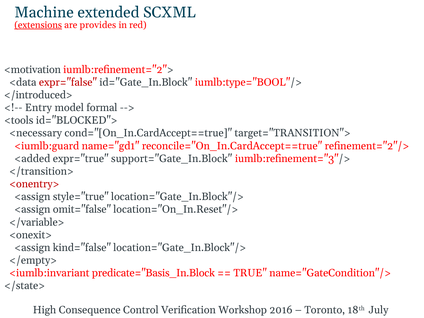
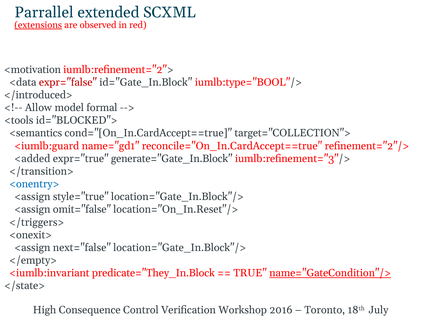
Machine: Machine -> Parrallel
provides: provides -> observed
Entry: Entry -> Allow
<necessary: <necessary -> <semantics
target="TRANSITION">: target="TRANSITION"> -> target="COLLECTION">
support="Gate_In.Block: support="Gate_In.Block -> generate="Gate_In.Block
<onentry> colour: red -> blue
</variable>: </variable> -> </triggers>
kind="false: kind="false -> next="false
predicate="Basis_In.Block: predicate="Basis_In.Block -> predicate="They_In.Block
name="GateCondition"/> underline: none -> present
